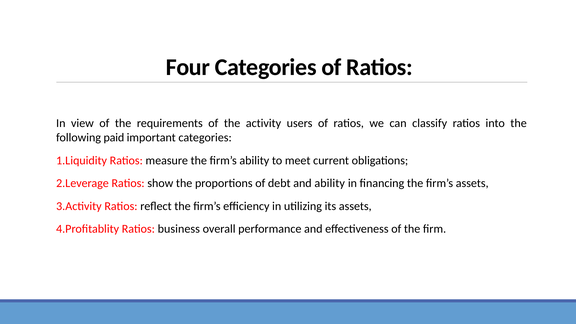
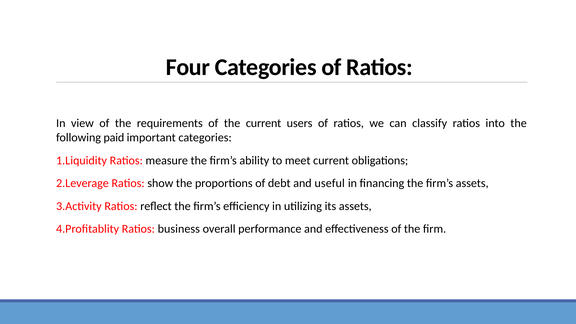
the activity: activity -> current
and ability: ability -> useful
